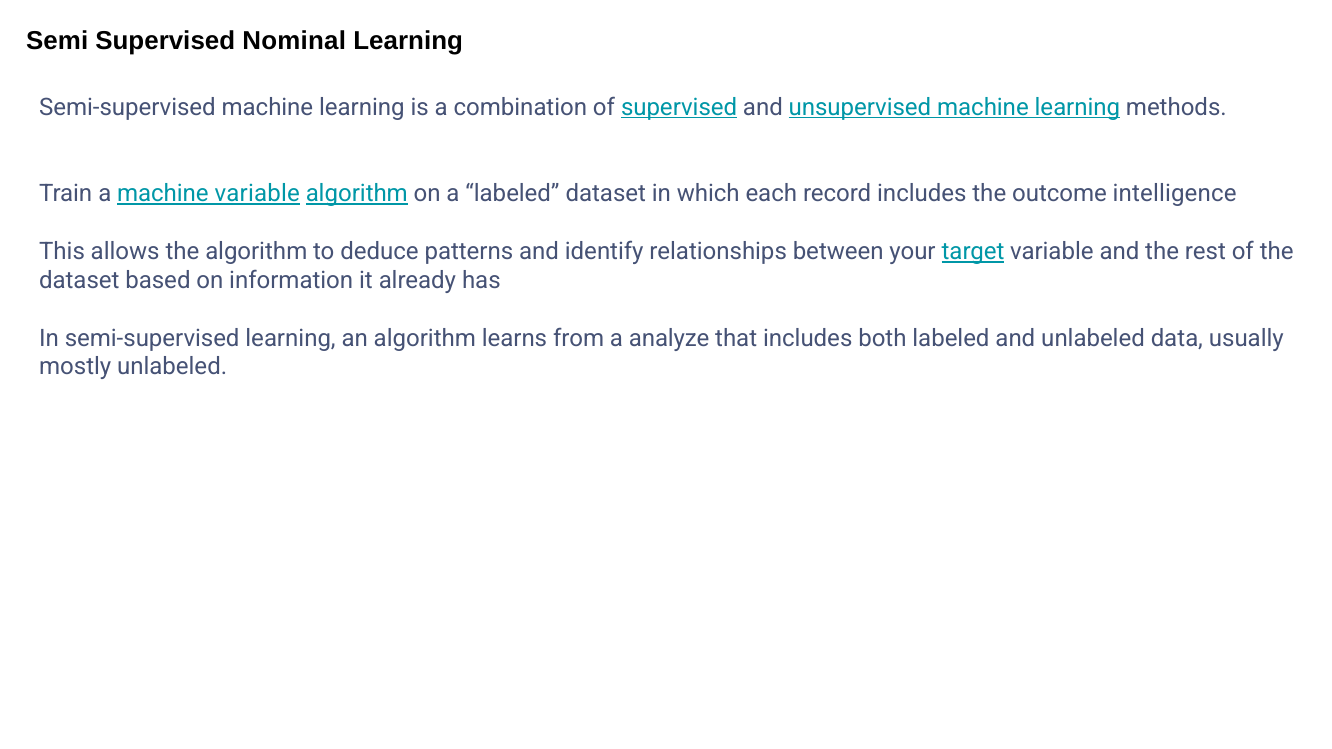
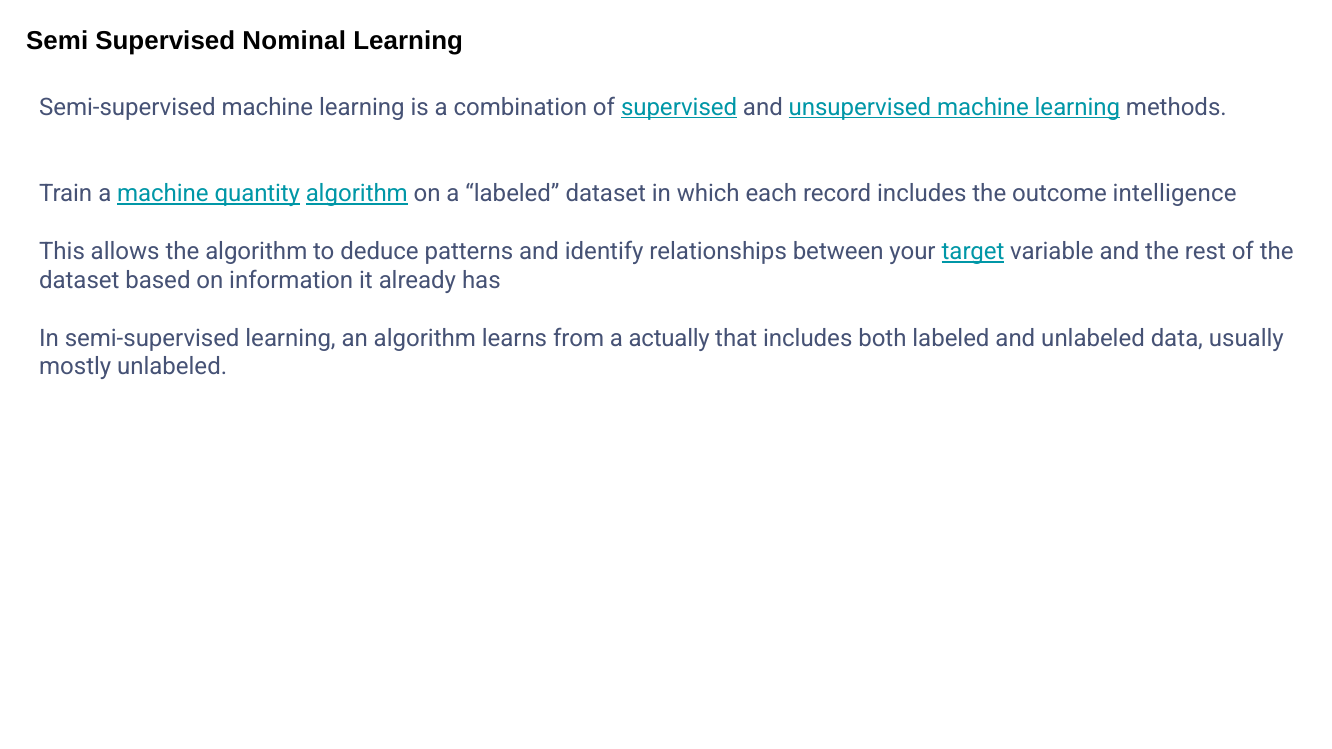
machine variable: variable -> quantity
analyze: analyze -> actually
